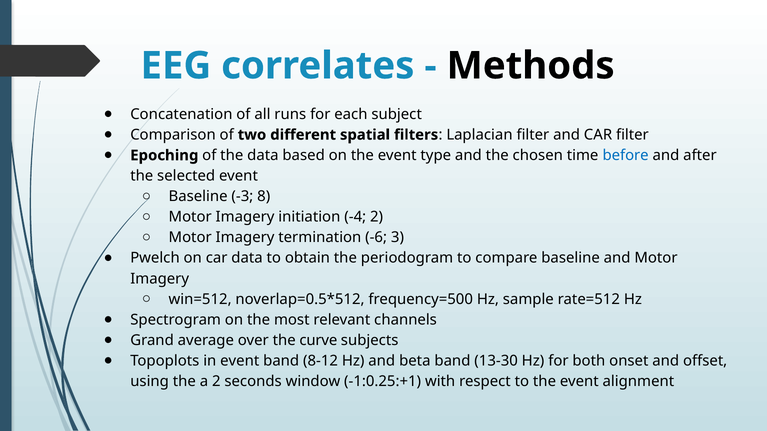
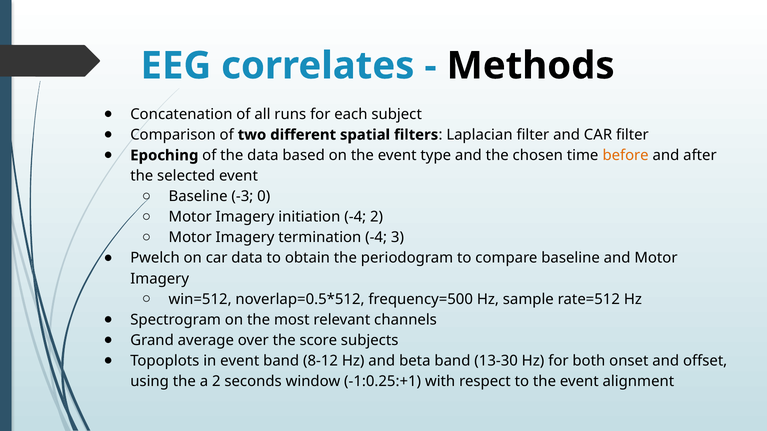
before colour: blue -> orange
8: 8 -> 0
termination -6: -6 -> -4
curve: curve -> score
